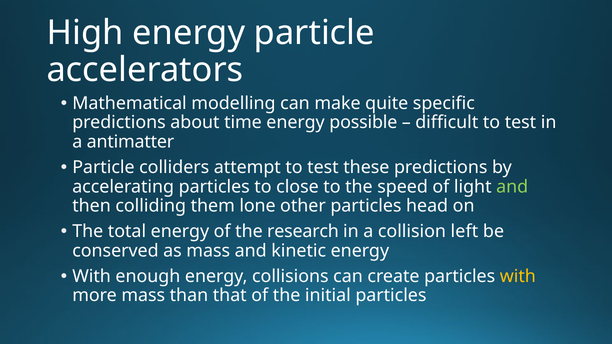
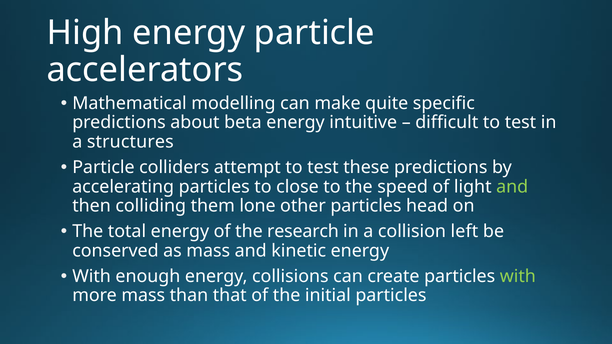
time: time -> beta
possible: possible -> intuitive
antimatter: antimatter -> structures
with at (518, 277) colour: yellow -> light green
